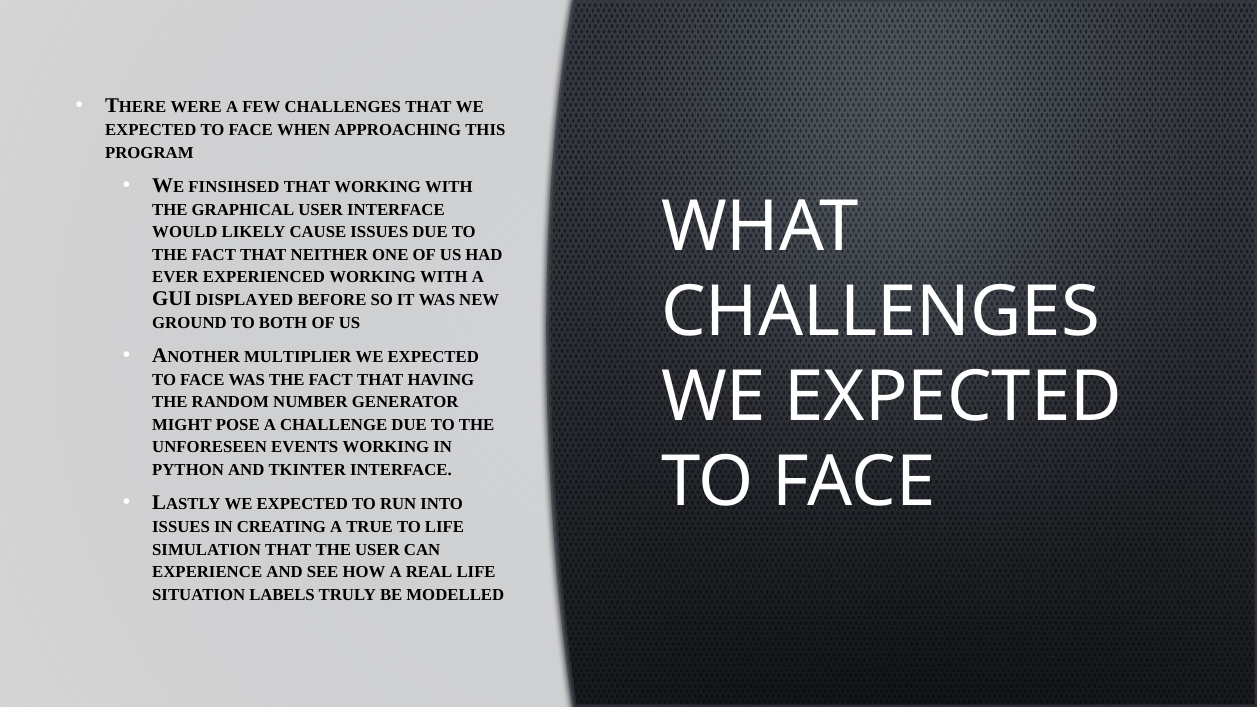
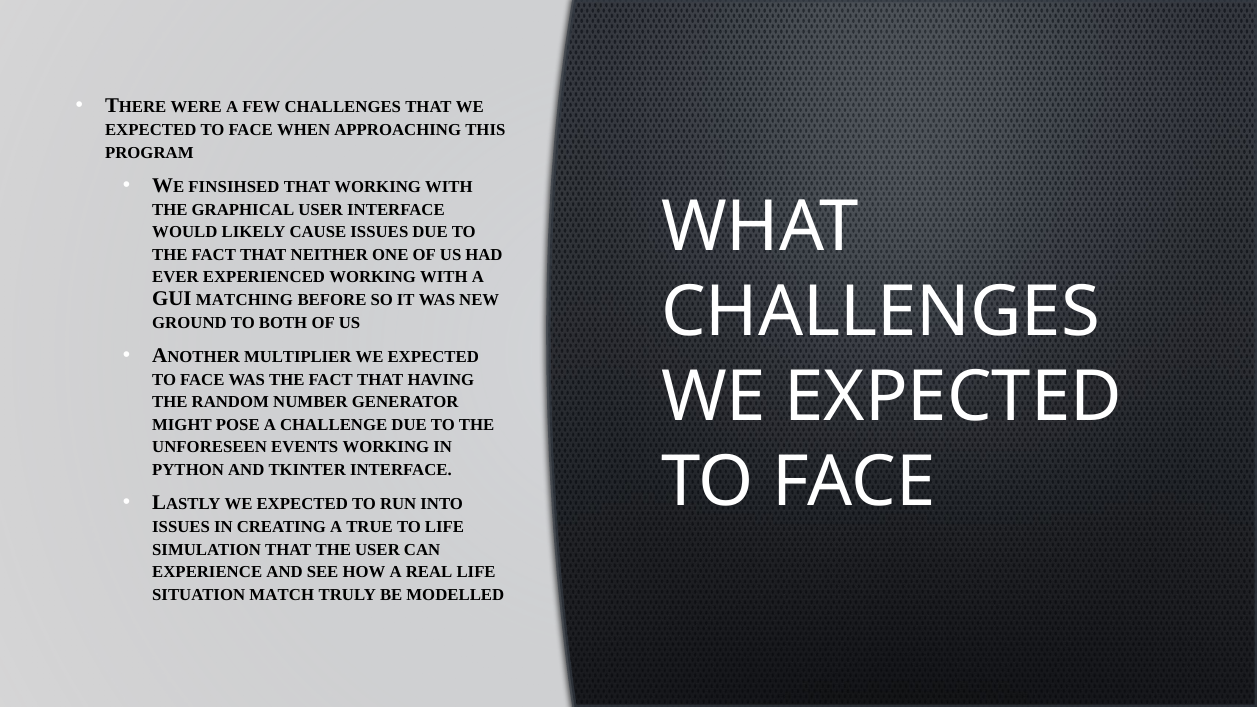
DISPLAYED: DISPLAYED -> MATCHING
LABELS: LABELS -> MATCH
